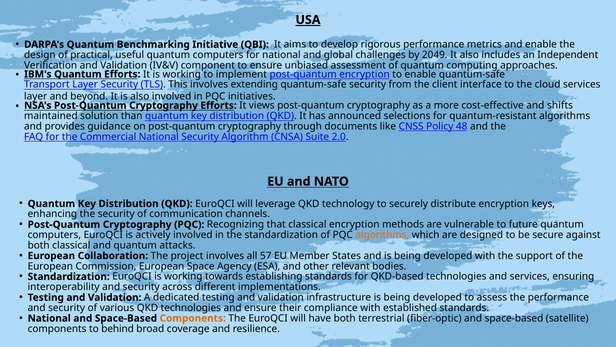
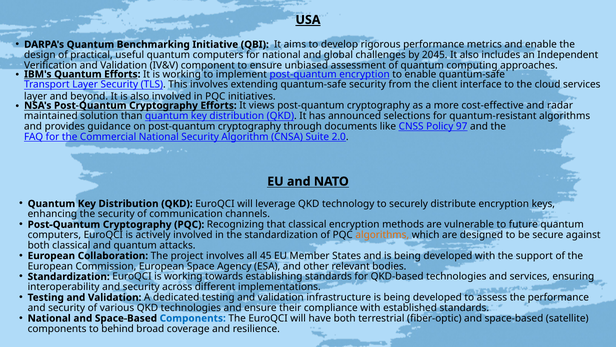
2049: 2049 -> 2045
shifts: shifts -> radar
48: 48 -> 97
57: 57 -> 45
Components at (193, 318) colour: orange -> blue
